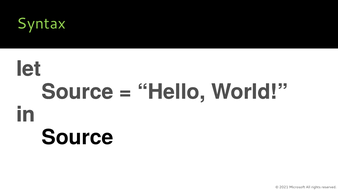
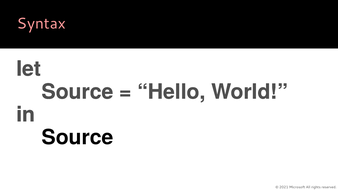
Syntax colour: light green -> pink
